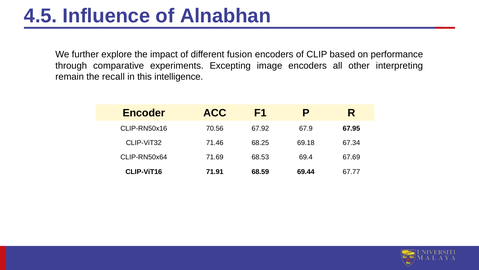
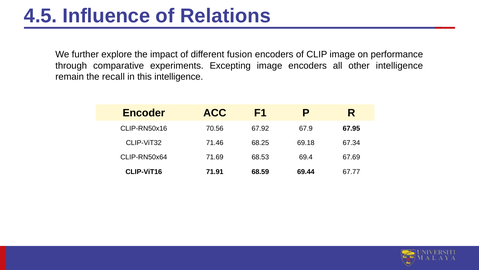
Alnabhan: Alnabhan -> Relations
CLIP based: based -> image
other interpreting: interpreting -> intelligence
